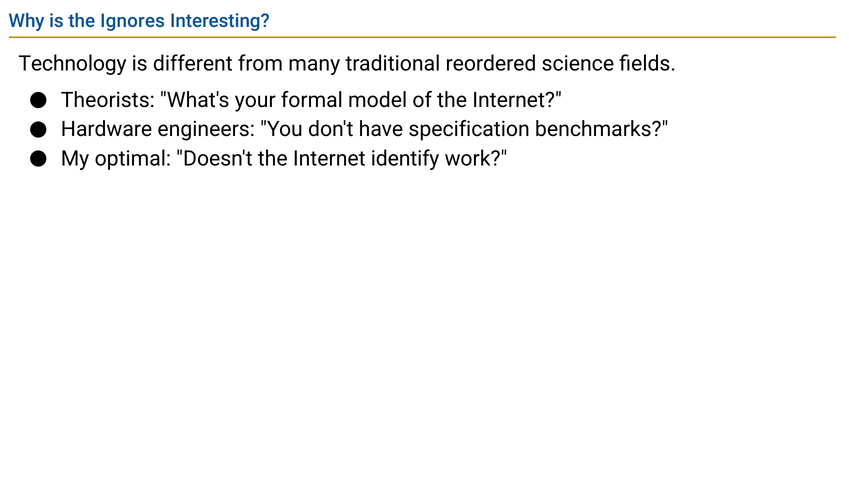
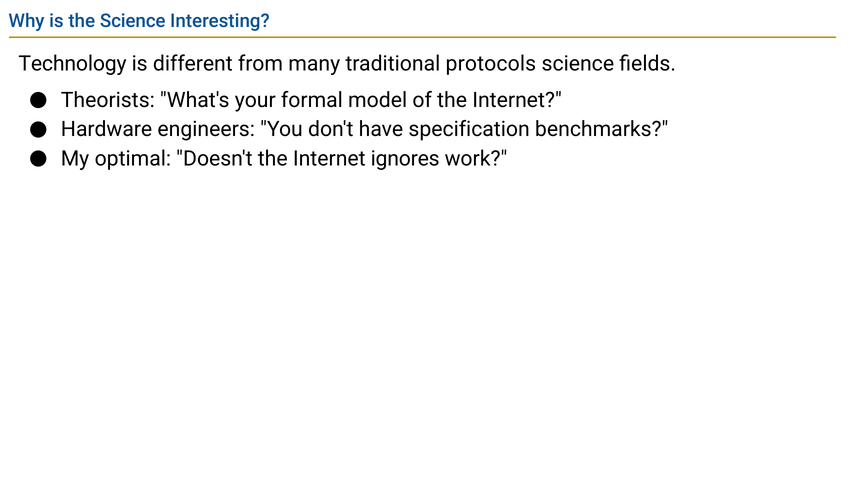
the Ignores: Ignores -> Science
reordered: reordered -> protocols
identify: identify -> ignores
